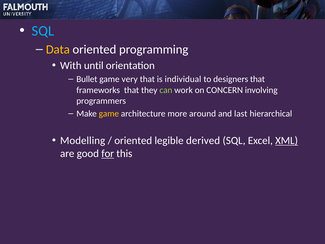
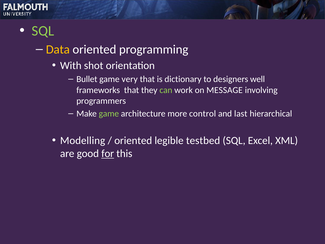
SQL at (43, 31) colour: light blue -> light green
until: until -> shot
individual: individual -> dictionary
designers that: that -> well
CONCERN: CONCERN -> MESSAGE
game at (109, 114) colour: yellow -> light green
around: around -> control
derived: derived -> testbed
XML underline: present -> none
